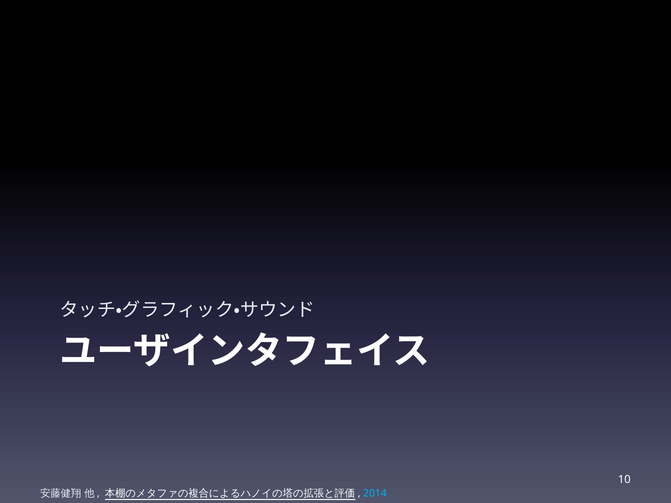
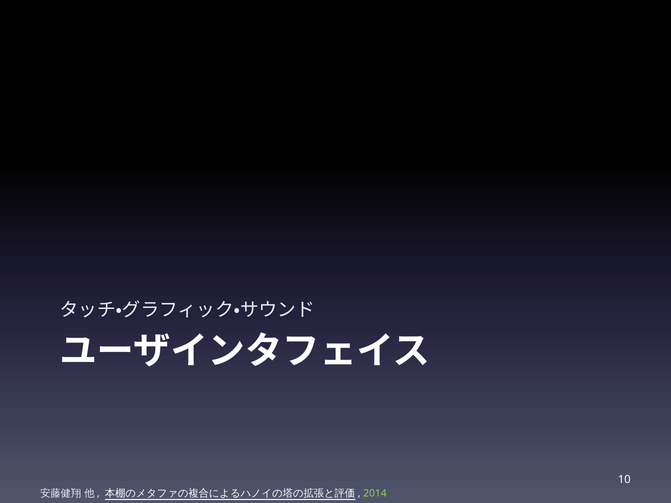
2014 colour: light blue -> light green
